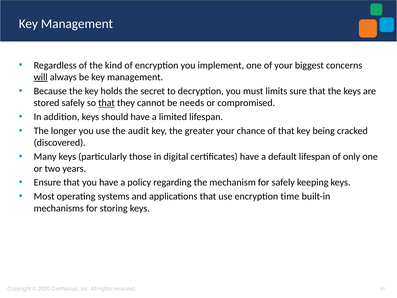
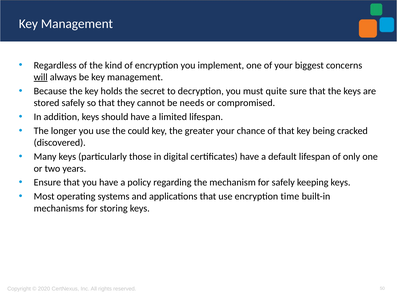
limits: limits -> quite
that at (107, 103) underline: present -> none
audit: audit -> could
